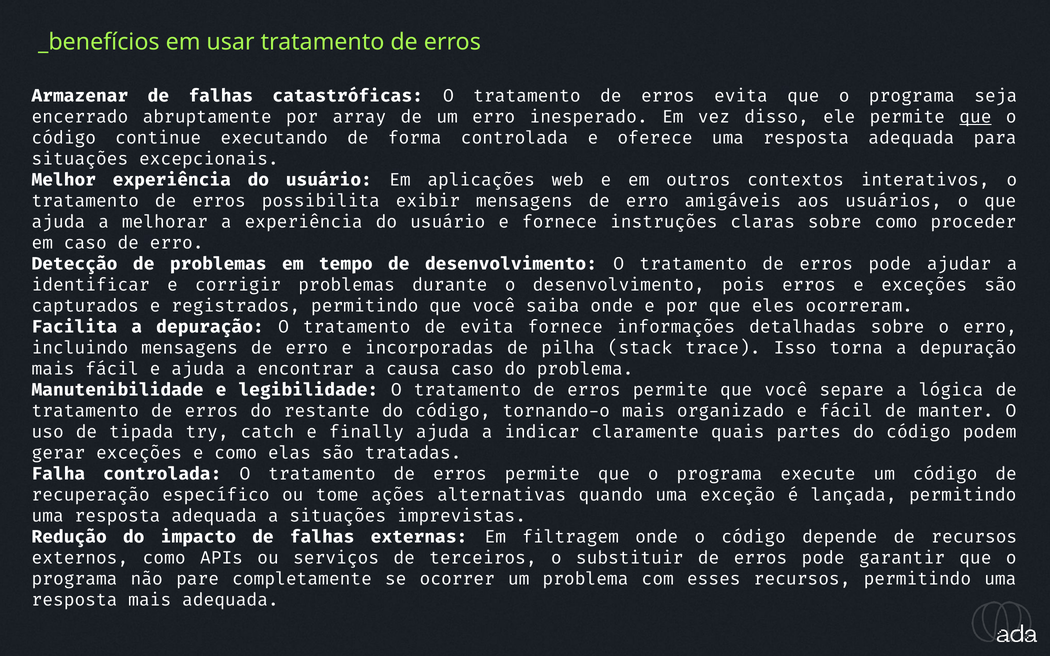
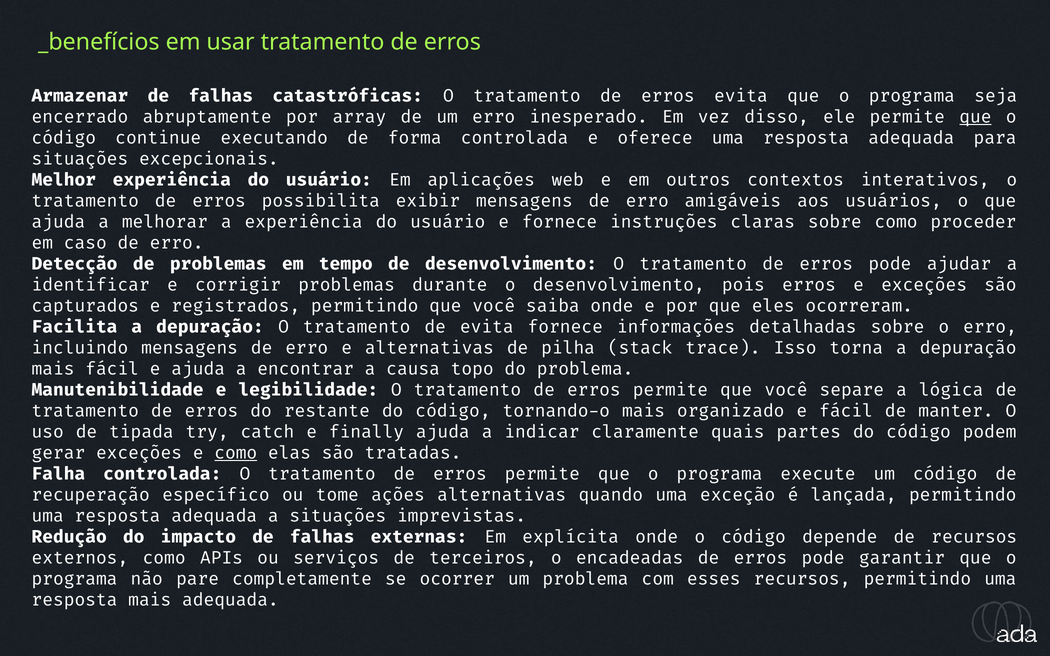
e incorporadas: incorporadas -> alternativas
causa caso: caso -> topo
como at (236, 453) underline: none -> present
filtragem: filtragem -> explícita
substituir: substituir -> encadeadas
